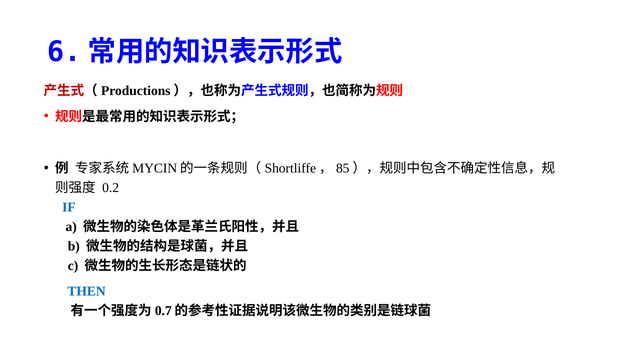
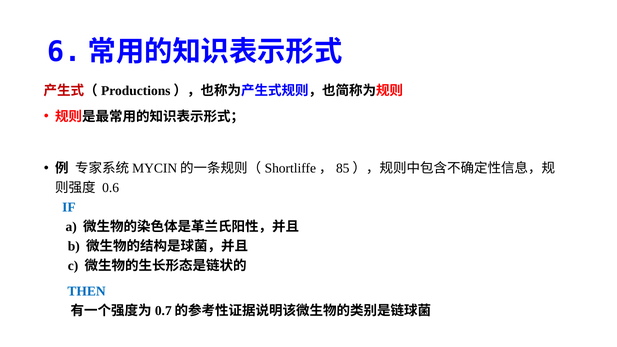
0.2: 0.2 -> 0.6
